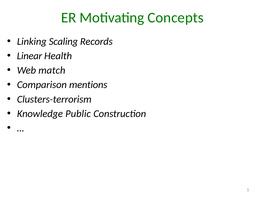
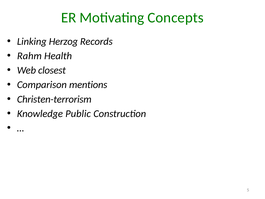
Scaling: Scaling -> Herzog
Linear: Linear -> Rahm
match: match -> closest
Clusters-terrorism: Clusters-terrorism -> Christen-terrorism
